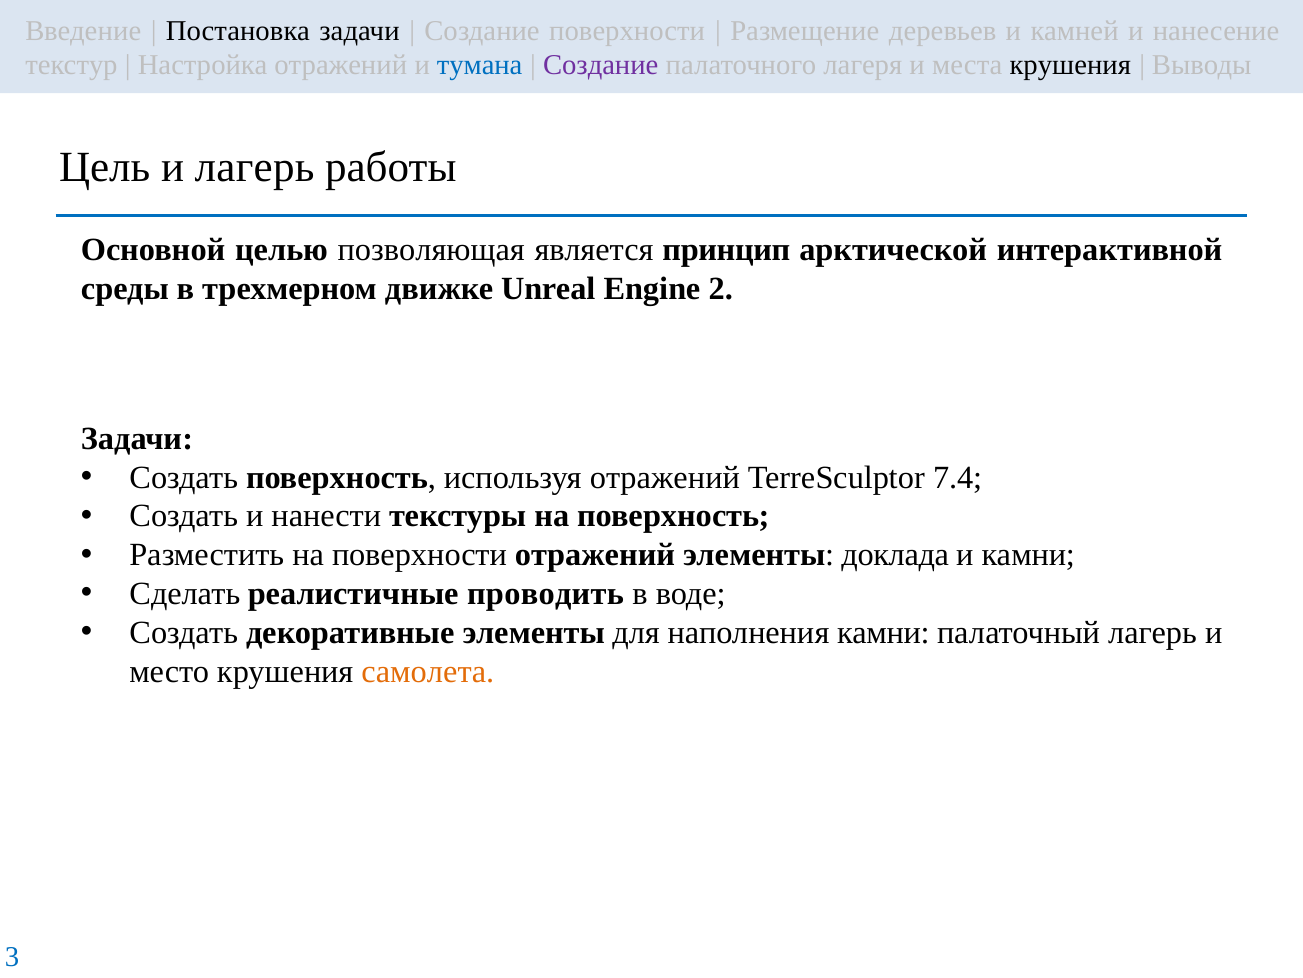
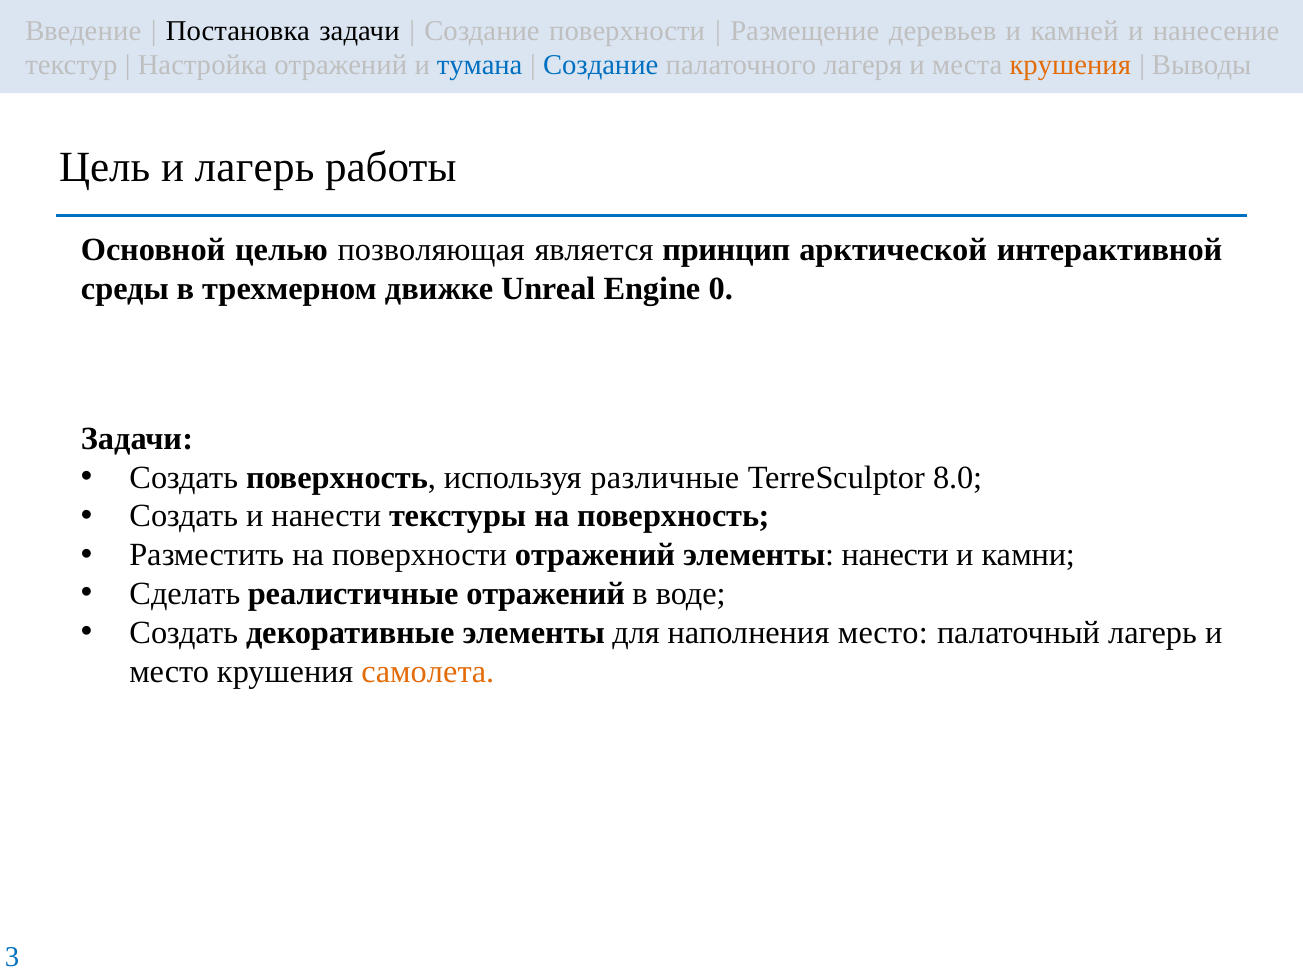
Создание at (601, 65) colour: purple -> blue
крушения at (1070, 65) colour: black -> orange
2: 2 -> 0
используя отражений: отражений -> различные
7.4: 7.4 -> 8.0
элементы доклада: доклада -> нанести
реалистичные проводить: проводить -> отражений
наполнения камни: камни -> место
